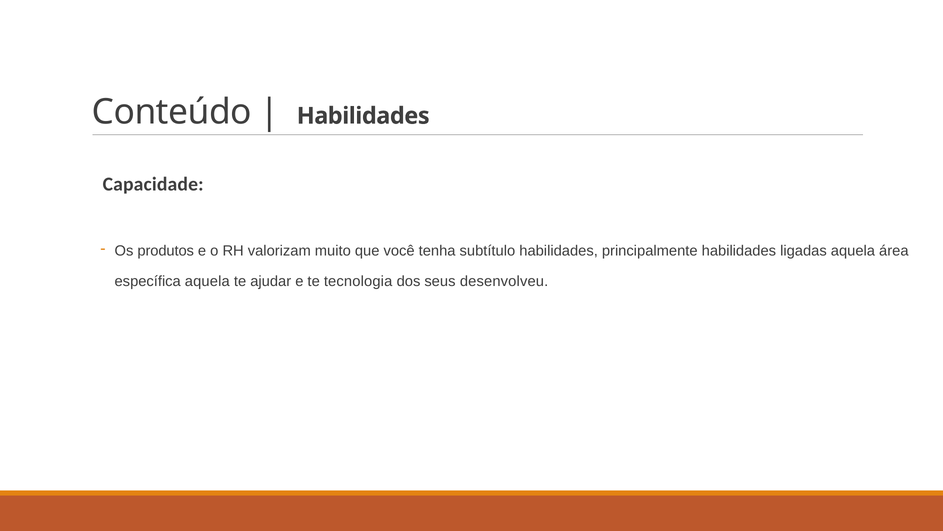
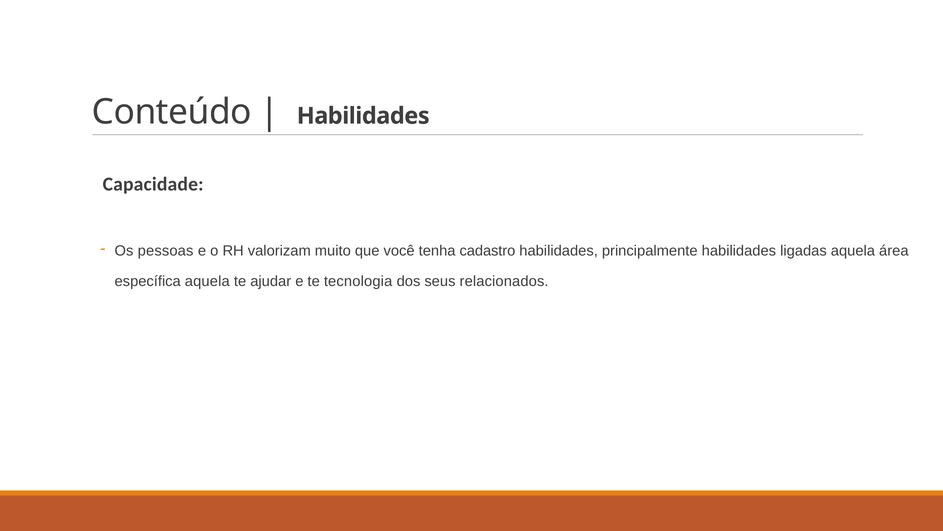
produtos: produtos -> pessoas
subtítulo: subtítulo -> cadastro
desenvolveu: desenvolveu -> relacionados
